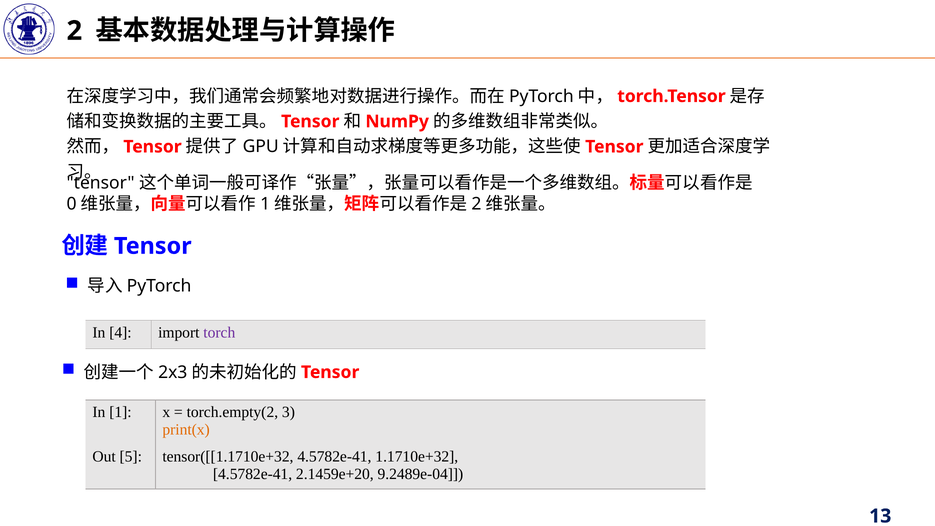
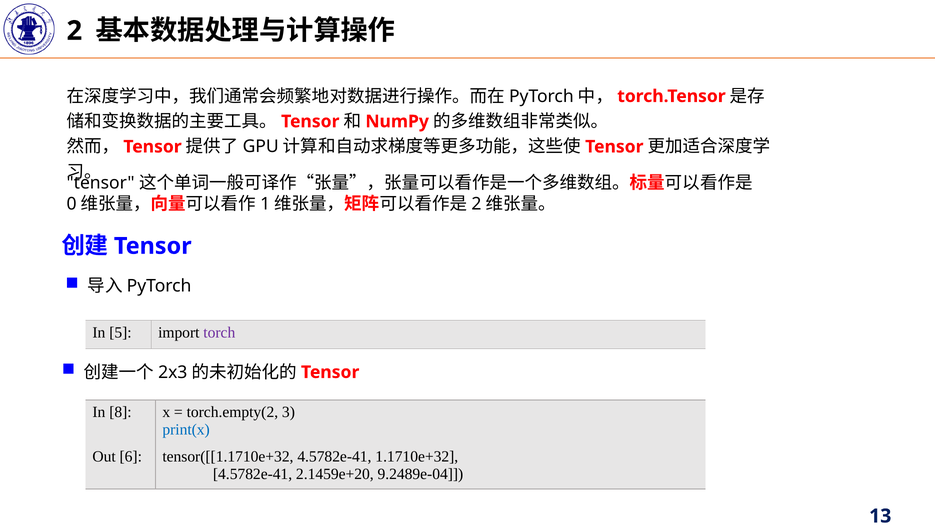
4: 4 -> 5
1: 1 -> 8
print(x colour: orange -> blue
5: 5 -> 6
